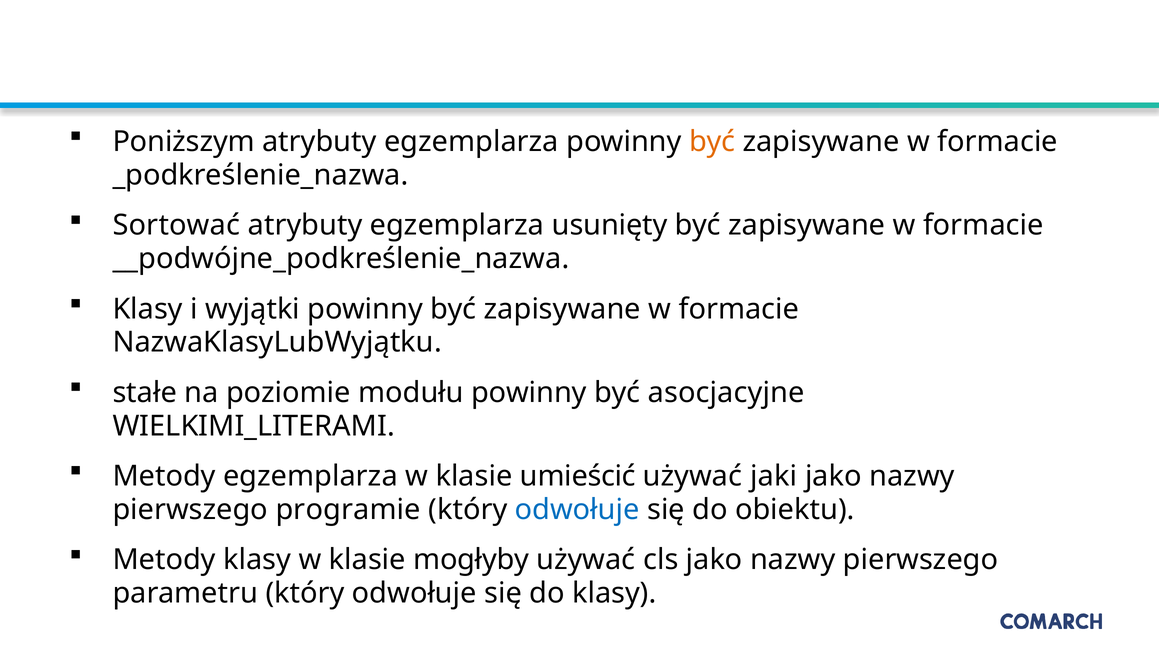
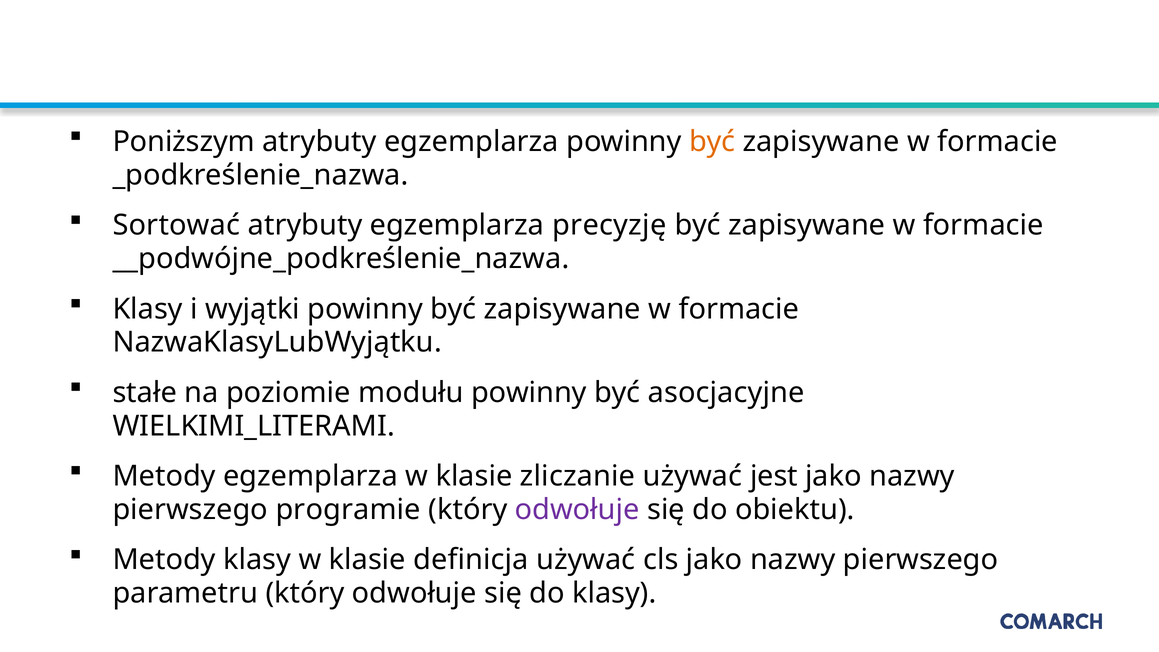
usunięty: usunięty -> precyzję
umieścić: umieścić -> zliczanie
jaki: jaki -> jest
odwołuje at (577, 510) colour: blue -> purple
mogłyby: mogłyby -> definicja
